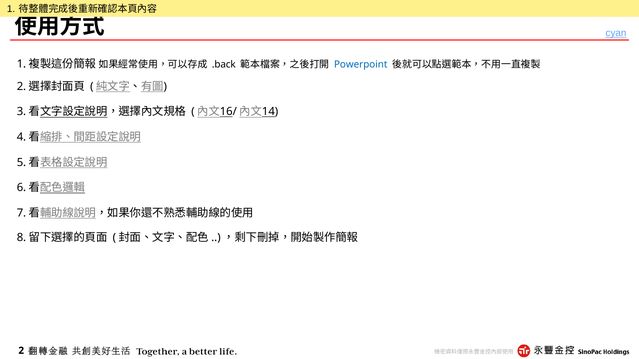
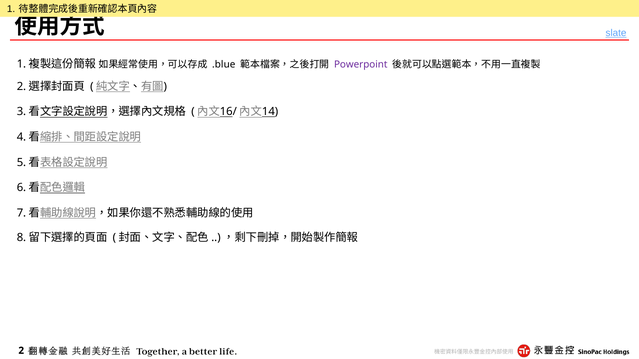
cyan: cyan -> slate
.back: .back -> .blue
Powerpoint colour: blue -> purple
